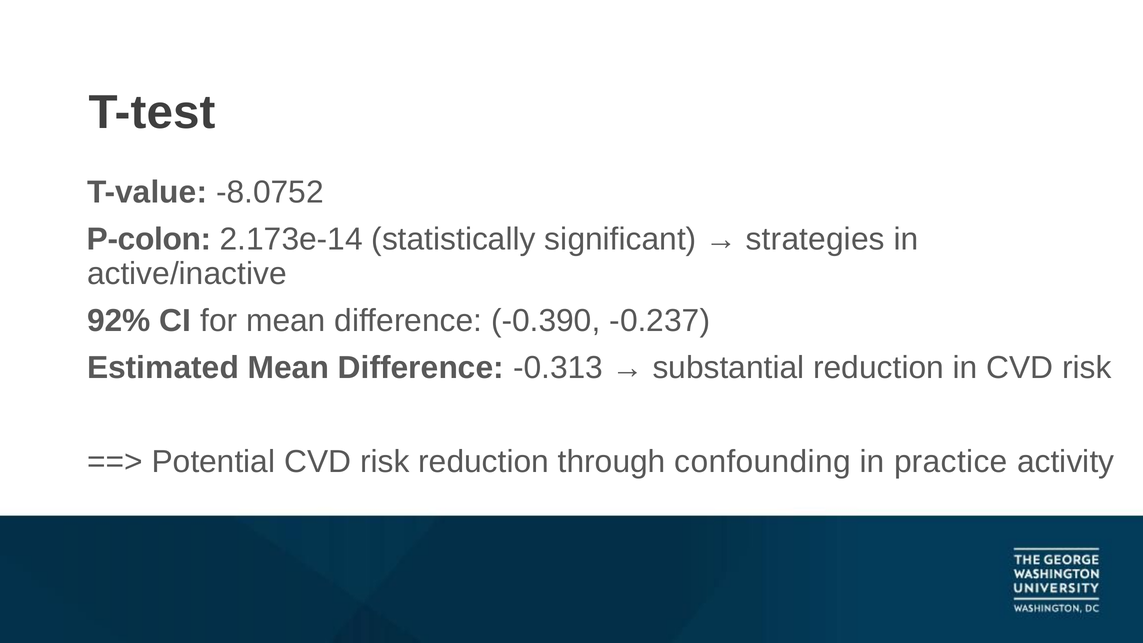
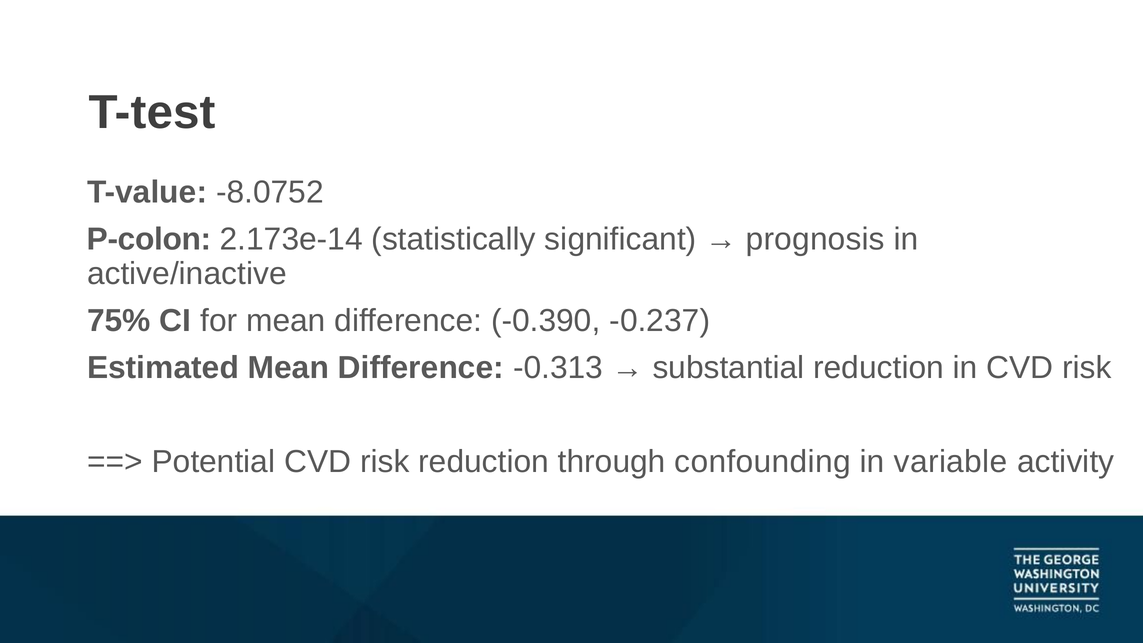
strategies: strategies -> prognosis
92%: 92% -> 75%
practice: practice -> variable
